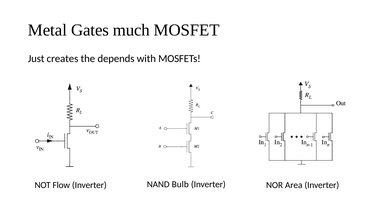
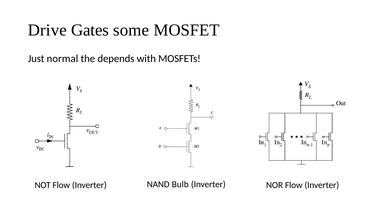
Metal: Metal -> Drive
much: much -> some
creates: creates -> normal
NOR Area: Area -> Flow
